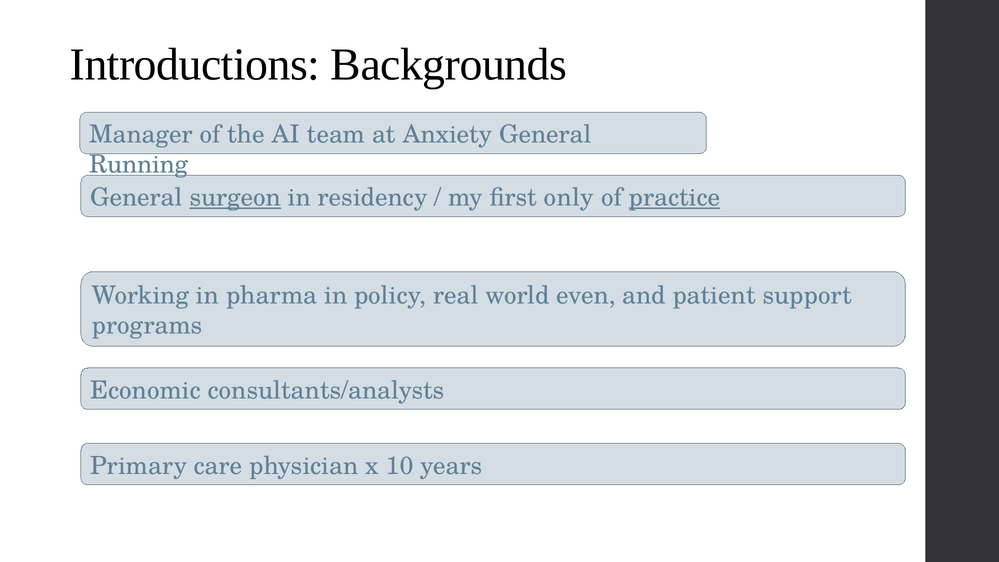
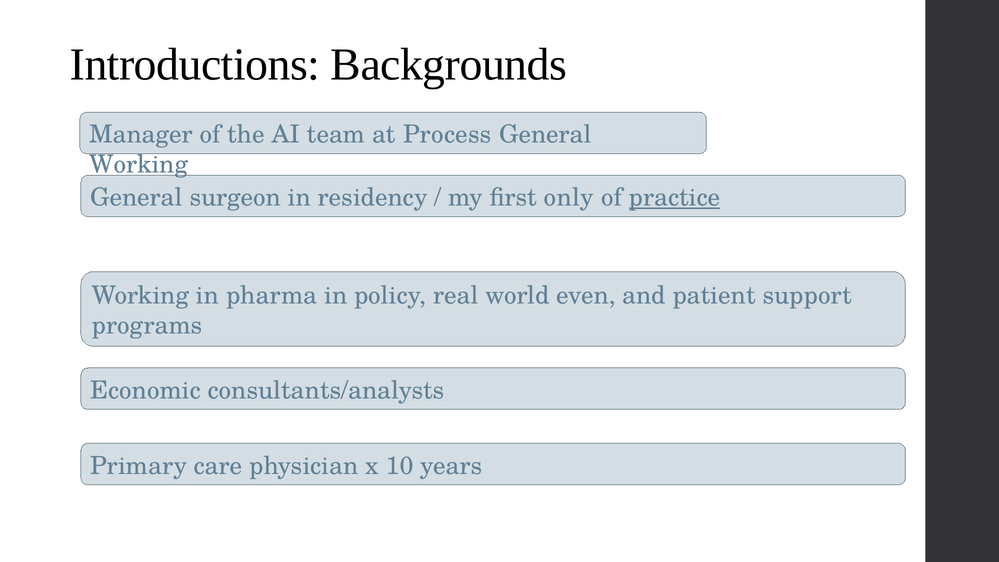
Anxiety: Anxiety -> Process
Running at (139, 165): Running -> Working
surgeon underline: present -> none
